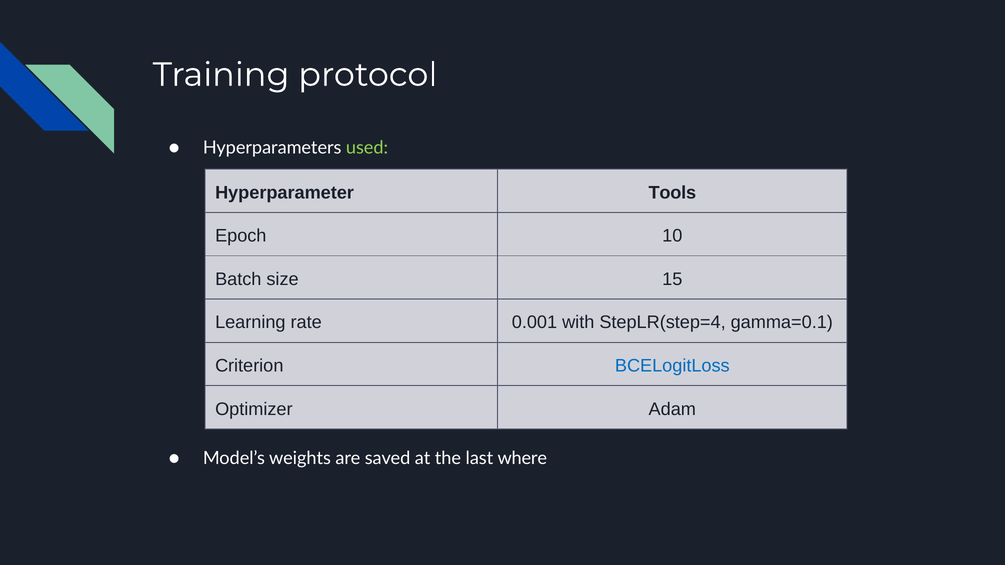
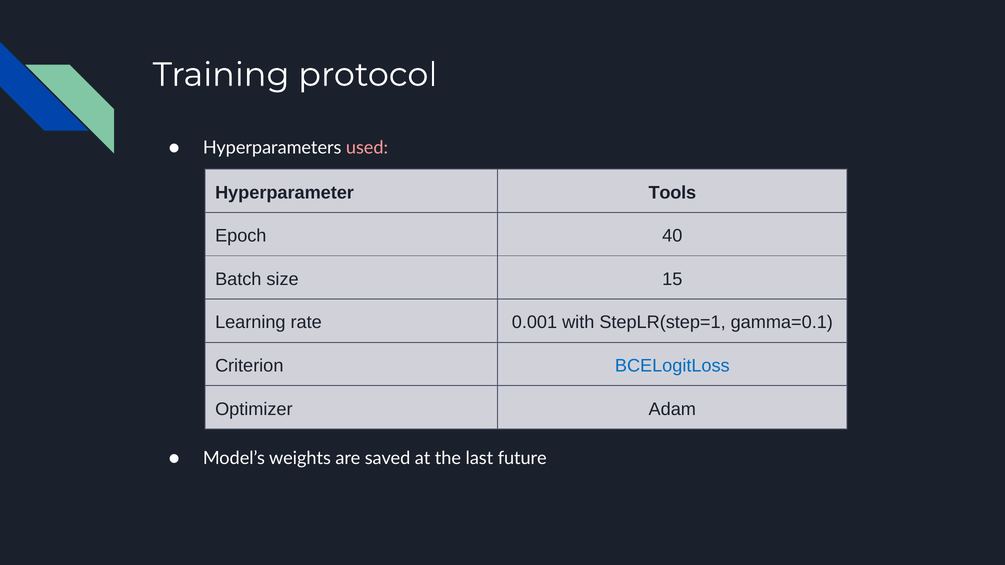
used colour: light green -> pink
10: 10 -> 40
StepLR(step=4: StepLR(step=4 -> StepLR(step=1
where: where -> future
